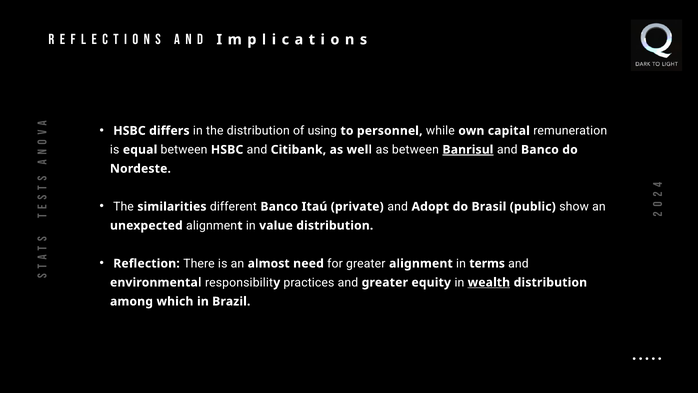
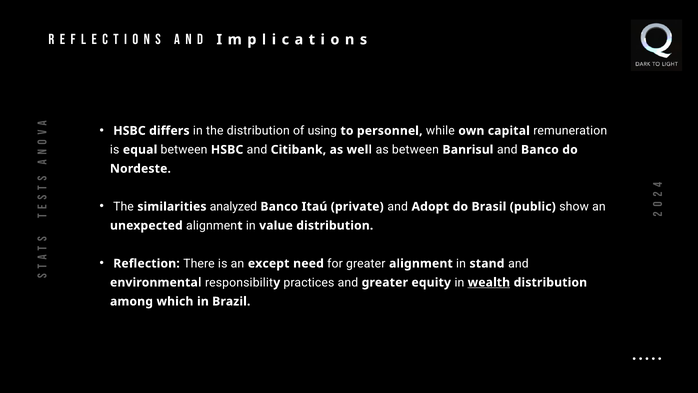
Banrisul underline: present -> none
different: different -> analyzed
almost: almost -> except
terms: terms -> stand
